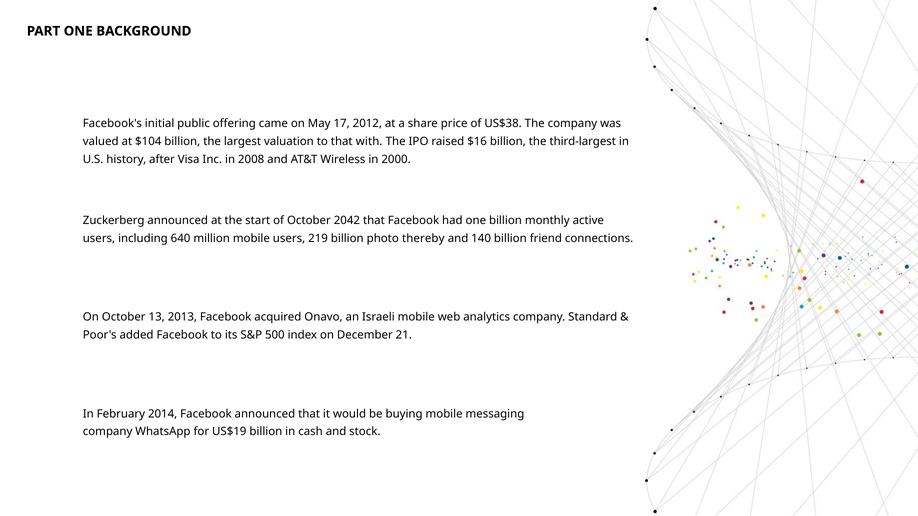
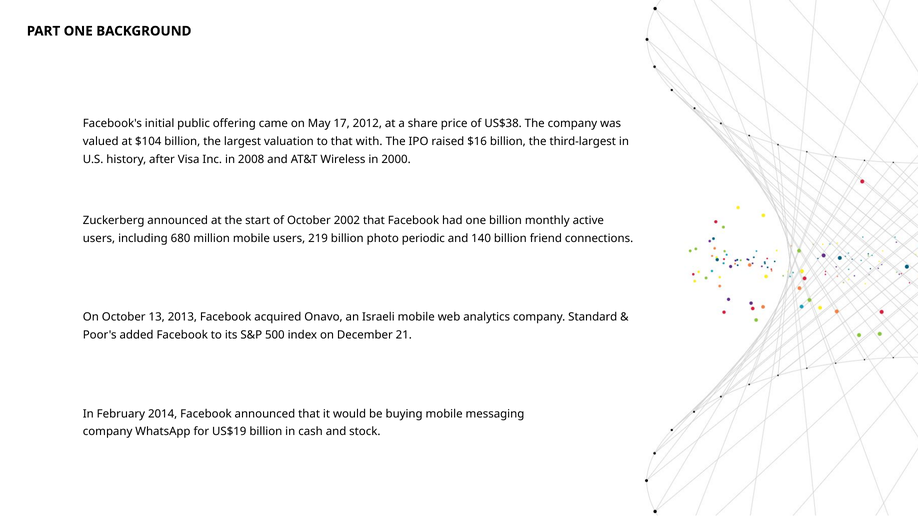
2042: 2042 -> 2002
640: 640 -> 680
thereby: thereby -> periodic
